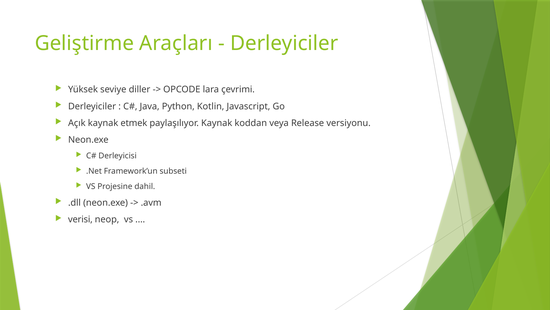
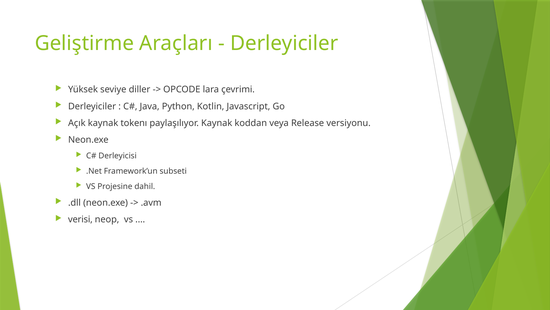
etmek: etmek -> tokenı
